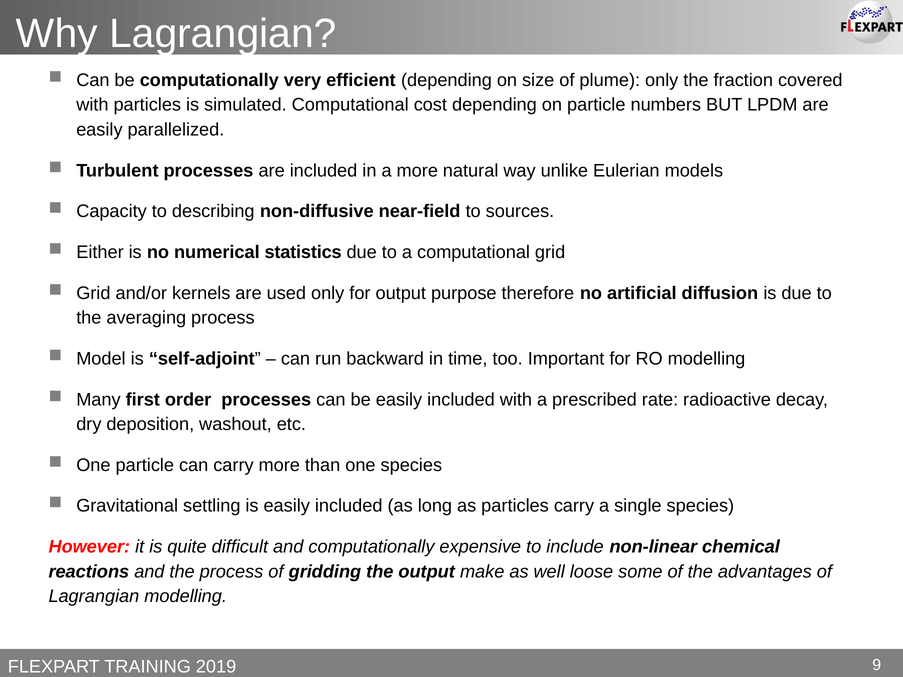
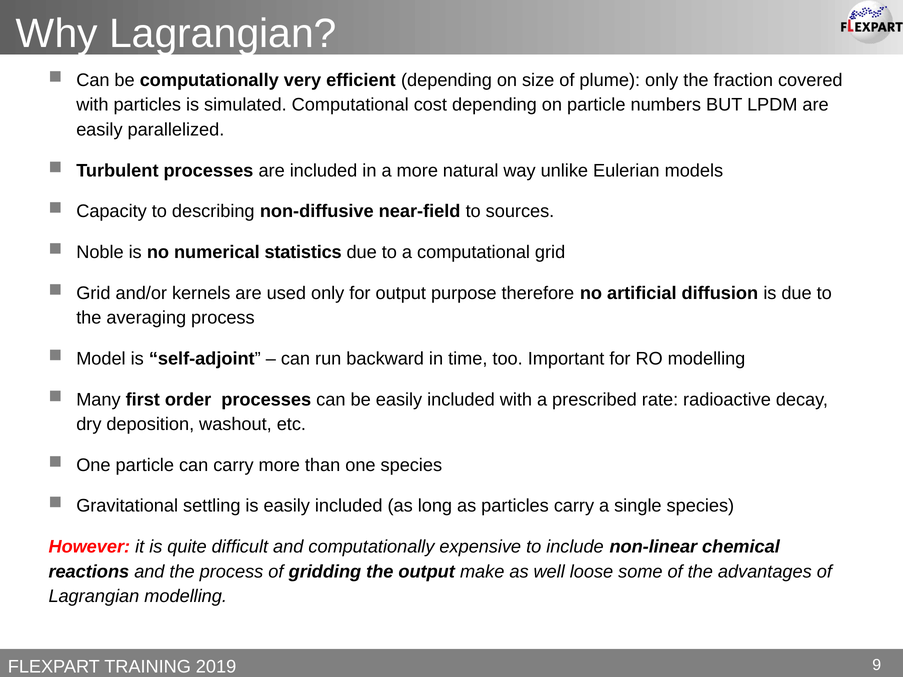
Either: Either -> Noble
